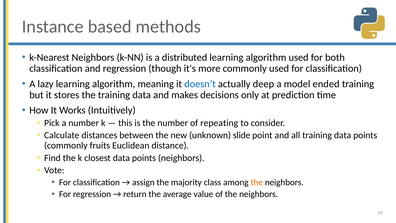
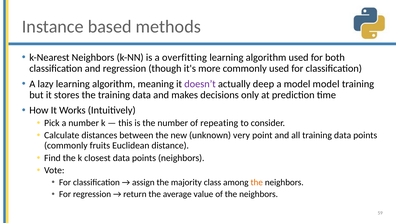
distributed: distributed -> overfitting
doesn’t colour: blue -> purple
model ended: ended -> model
slide: slide -> very
